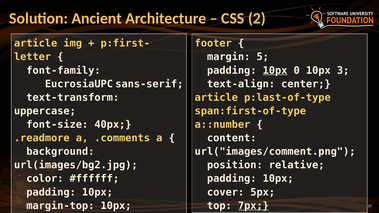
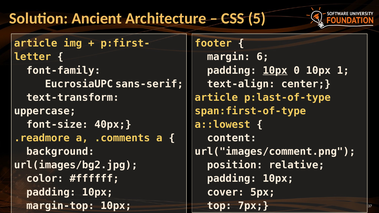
2: 2 -> 5
5: 5 -> 6
3: 3 -> 1
a::number: a::number -> a::lowest
7px underline: present -> none
